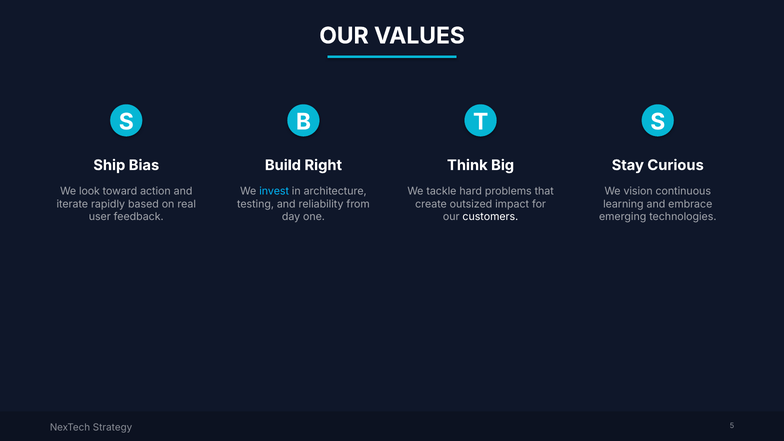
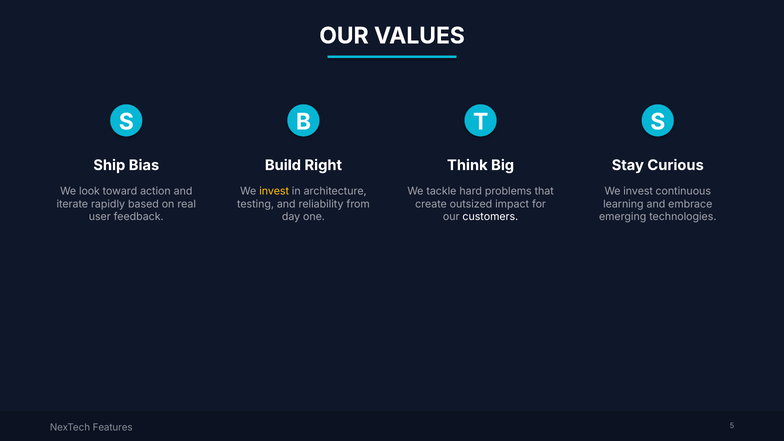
invest at (274, 191) colour: light blue -> yellow
vision at (638, 191): vision -> invest
Strategy: Strategy -> Features
